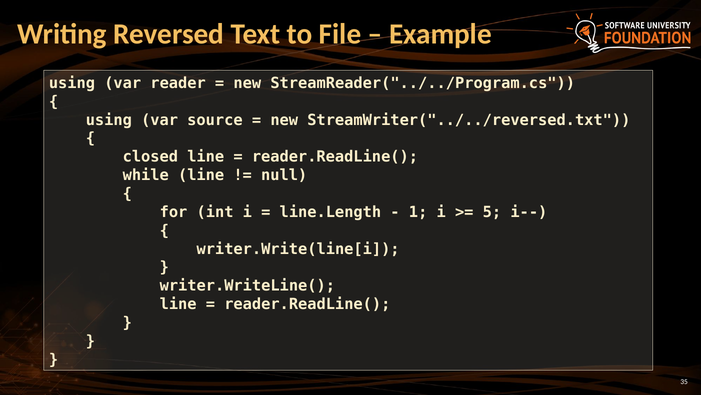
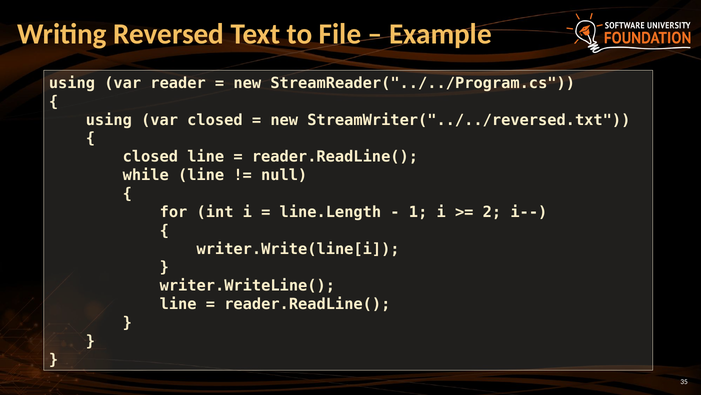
var source: source -> closed
5: 5 -> 2
